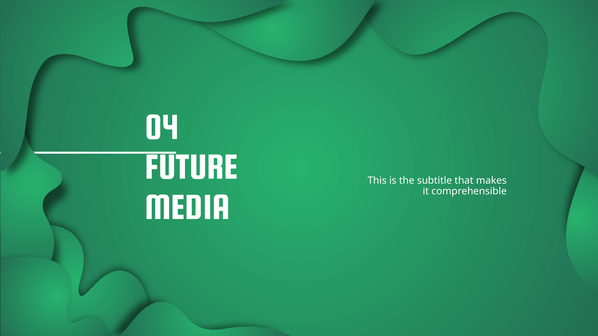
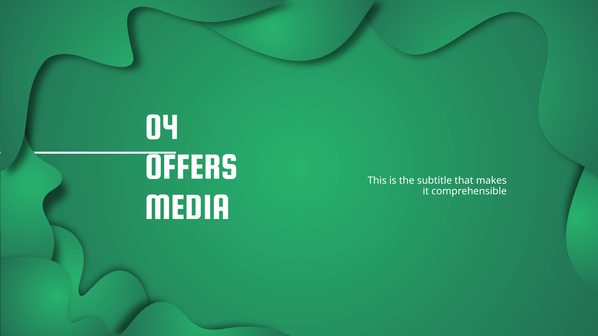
FUTURE: FUTURE -> OFFERS
